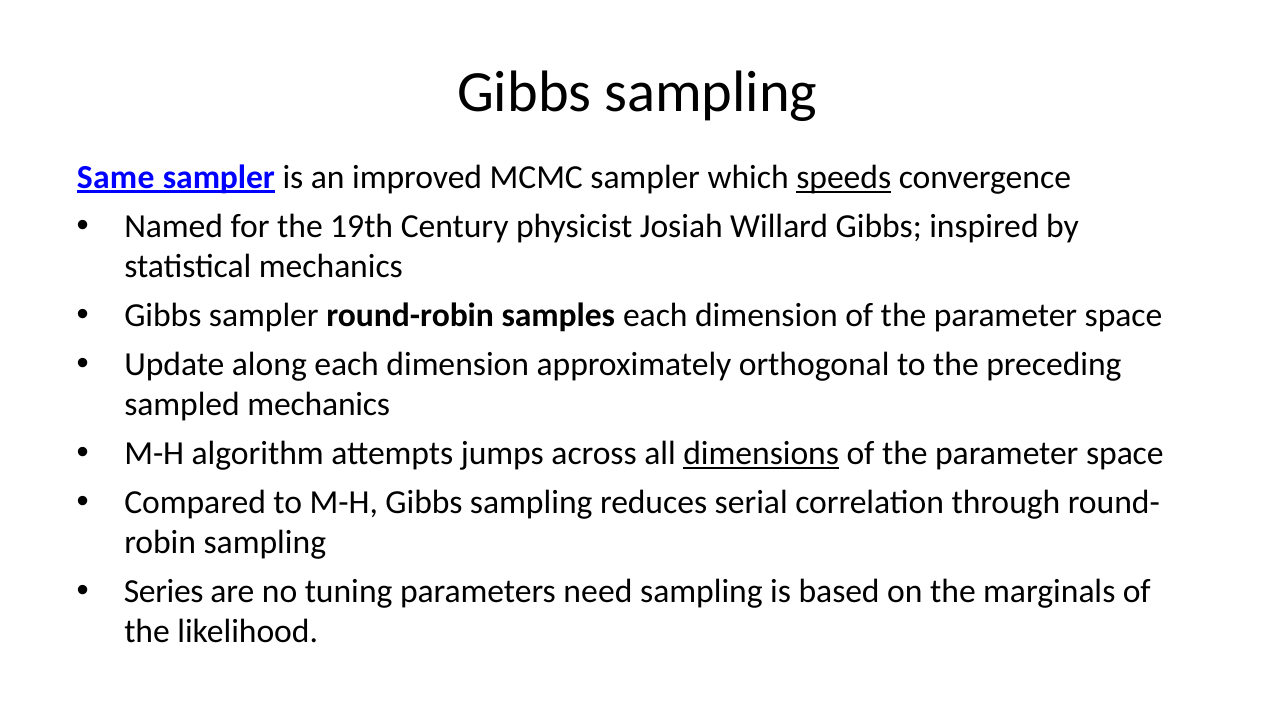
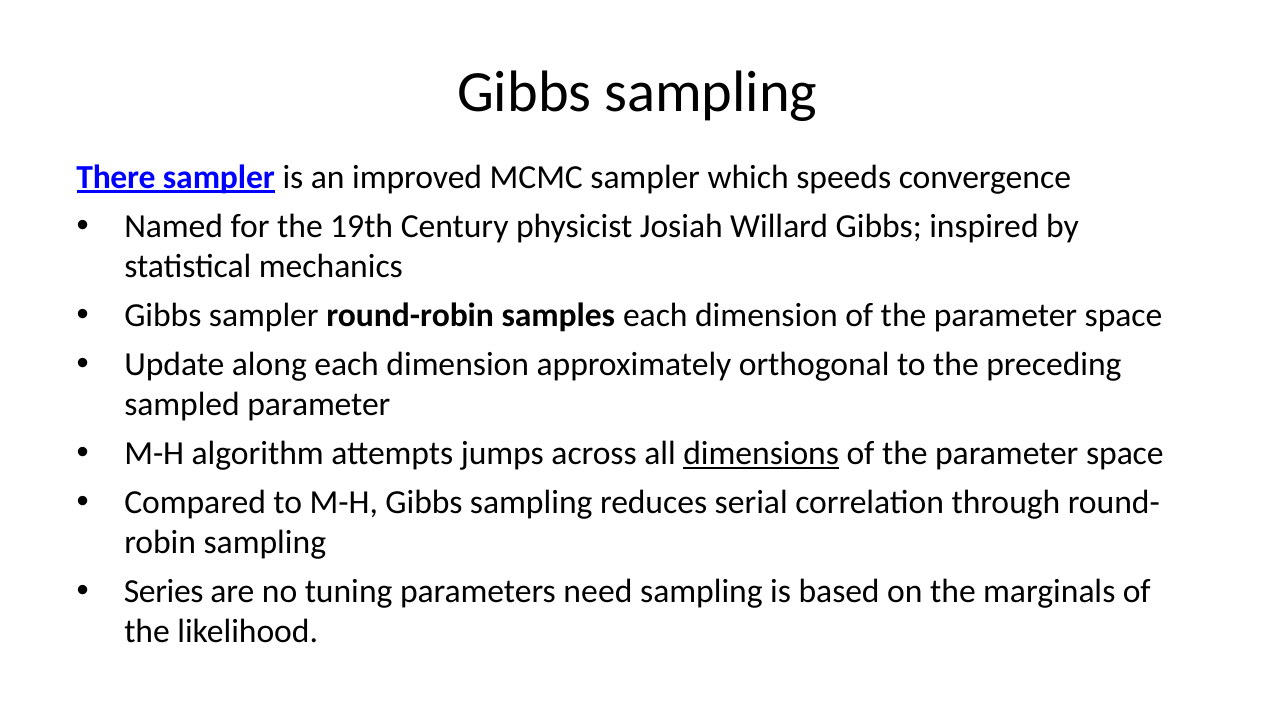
Same: Same -> There
speeds underline: present -> none
sampled mechanics: mechanics -> parameter
